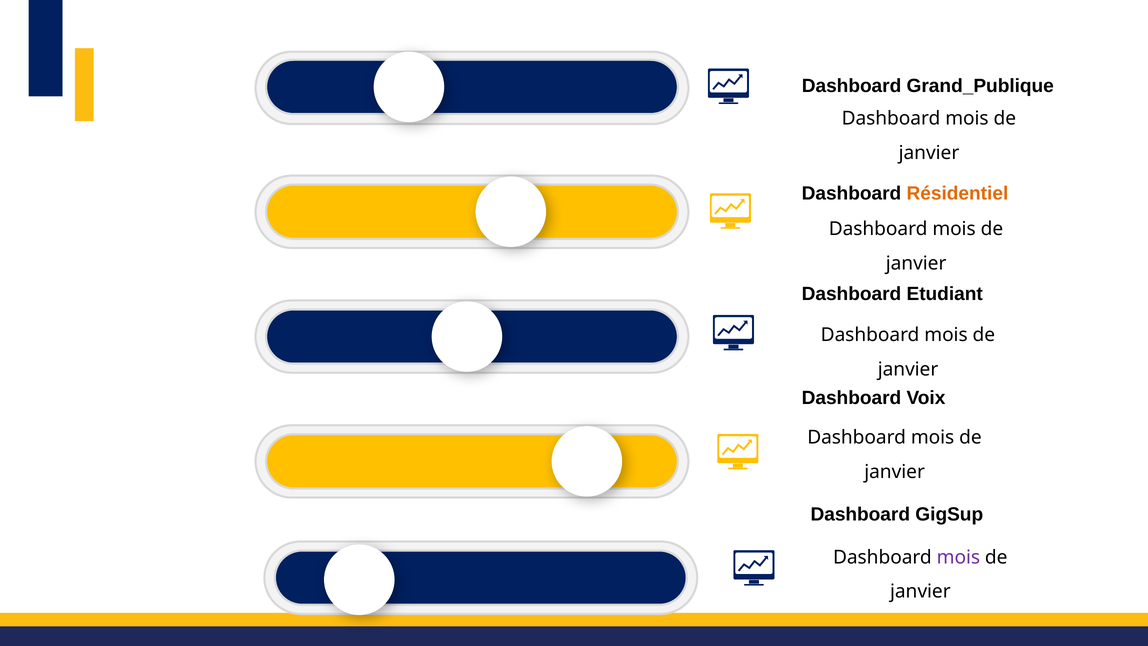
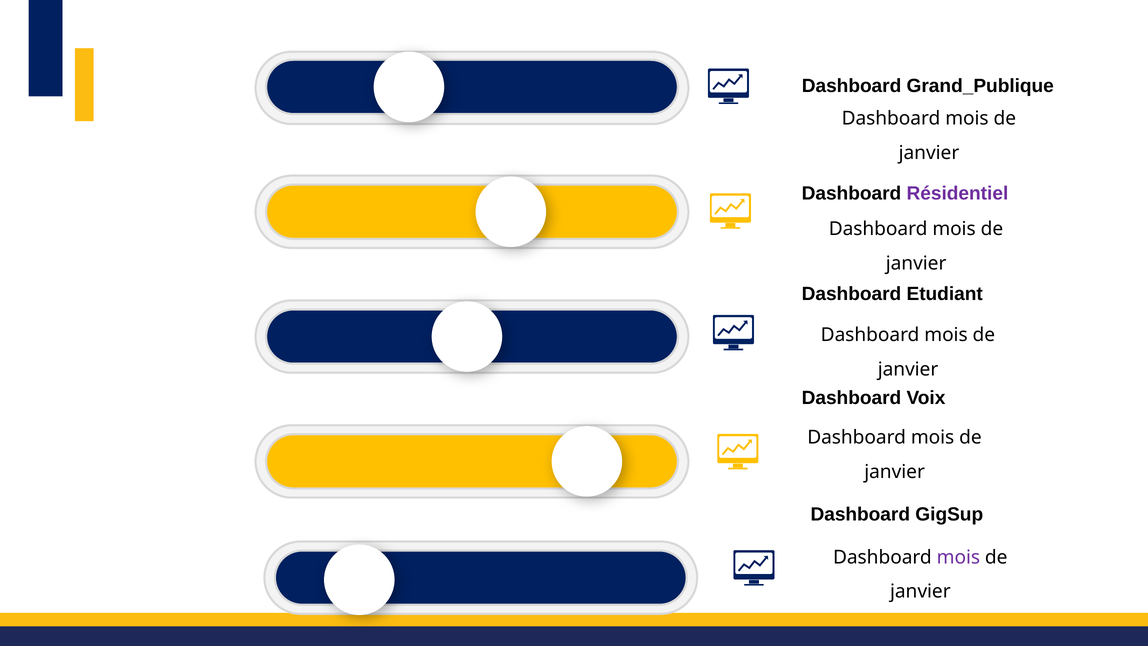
Résidentiel colour: orange -> purple
